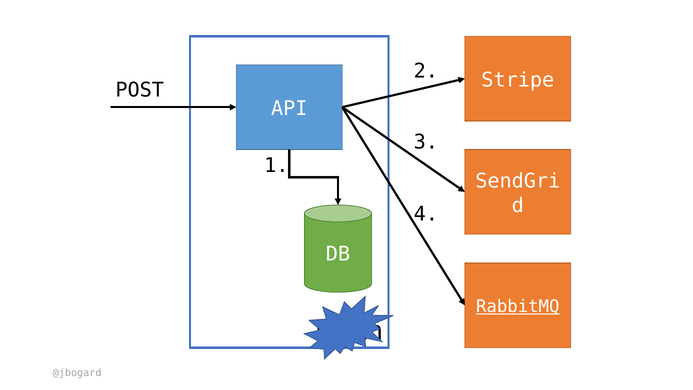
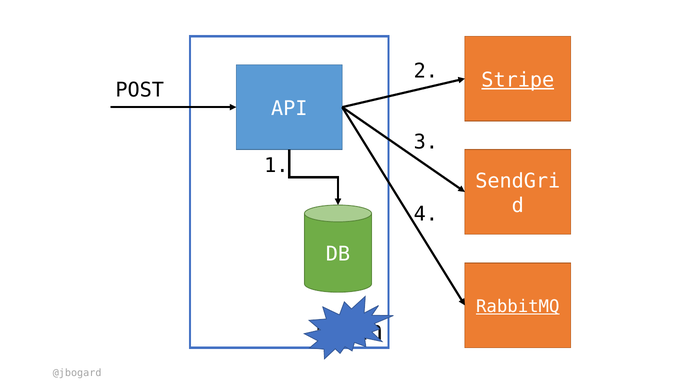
Stripe underline: none -> present
